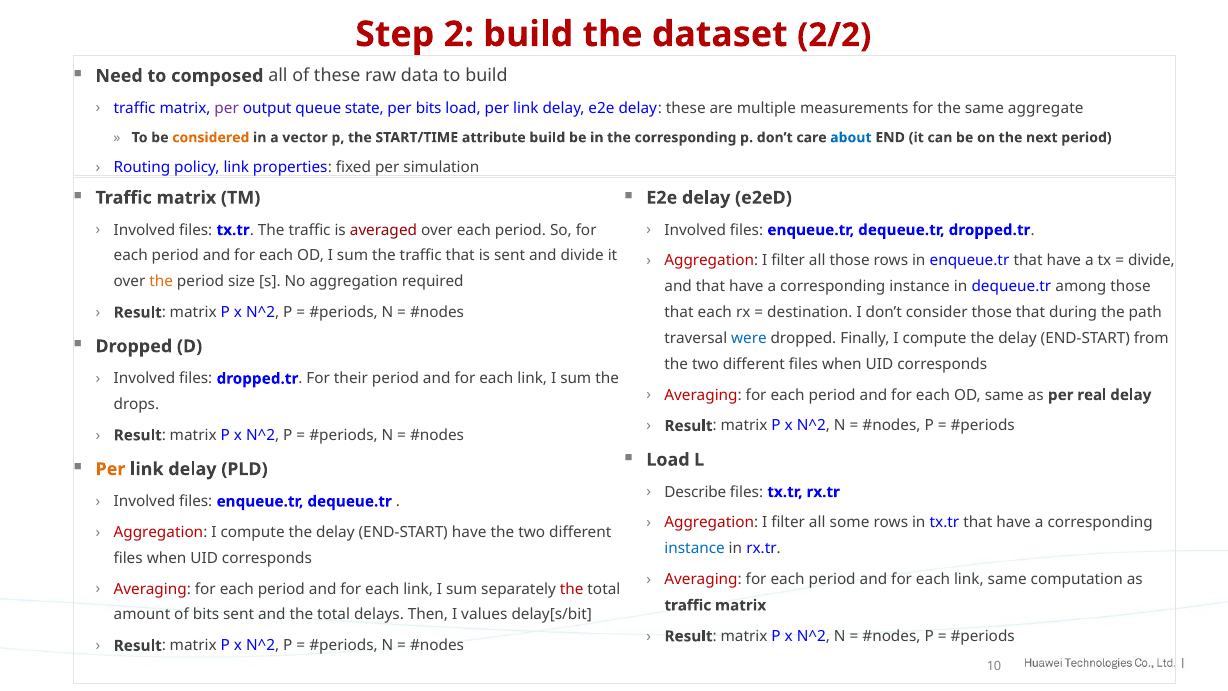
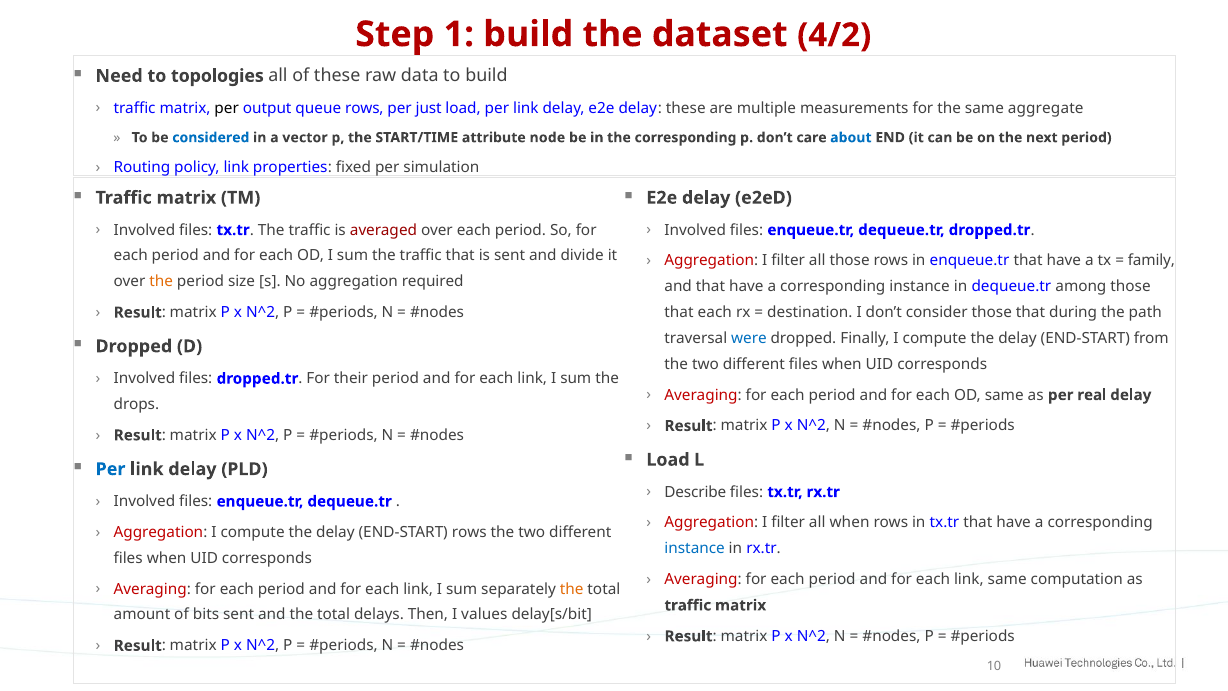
2: 2 -> 1
2/2: 2/2 -> 4/2
composed: composed -> topologies
per at (227, 108) colour: purple -> black
queue state: state -> rows
per bits: bits -> just
considered colour: orange -> blue
attribute build: build -> node
divide at (1151, 261): divide -> family
Per at (110, 469) colour: orange -> blue
all some: some -> when
END-START have: have -> rows
the at (572, 589) colour: red -> orange
